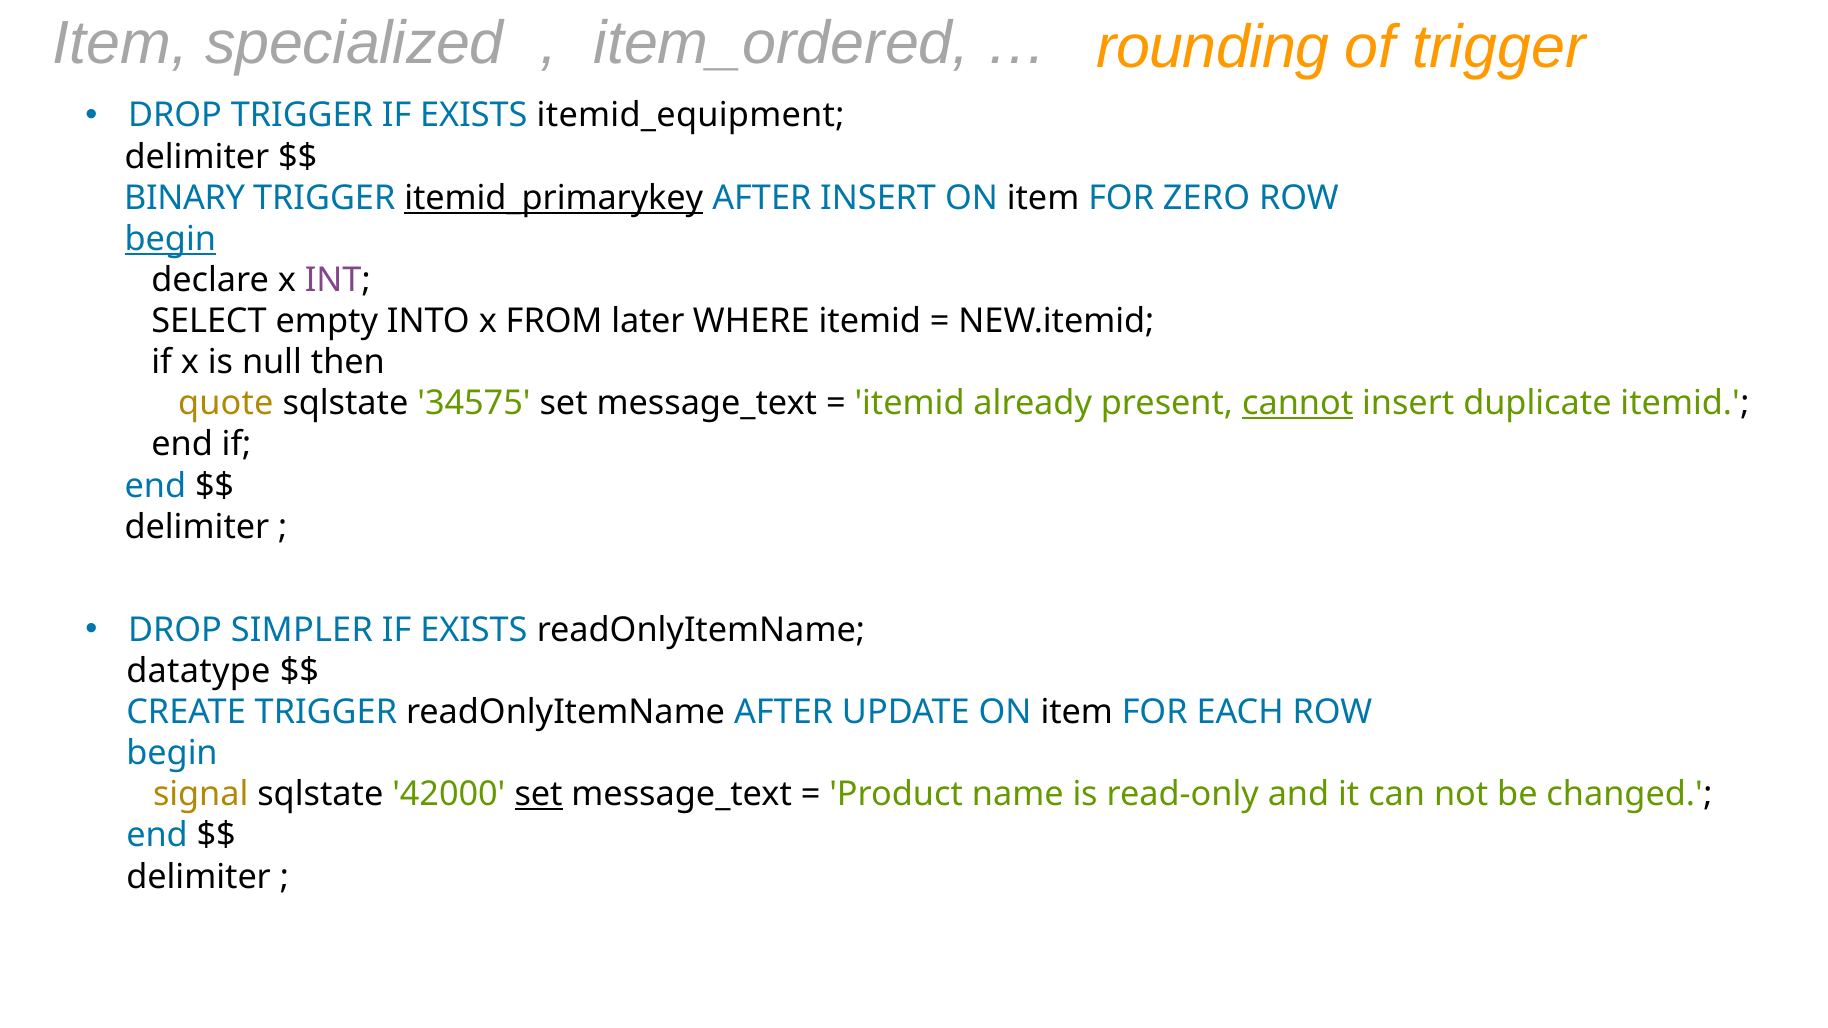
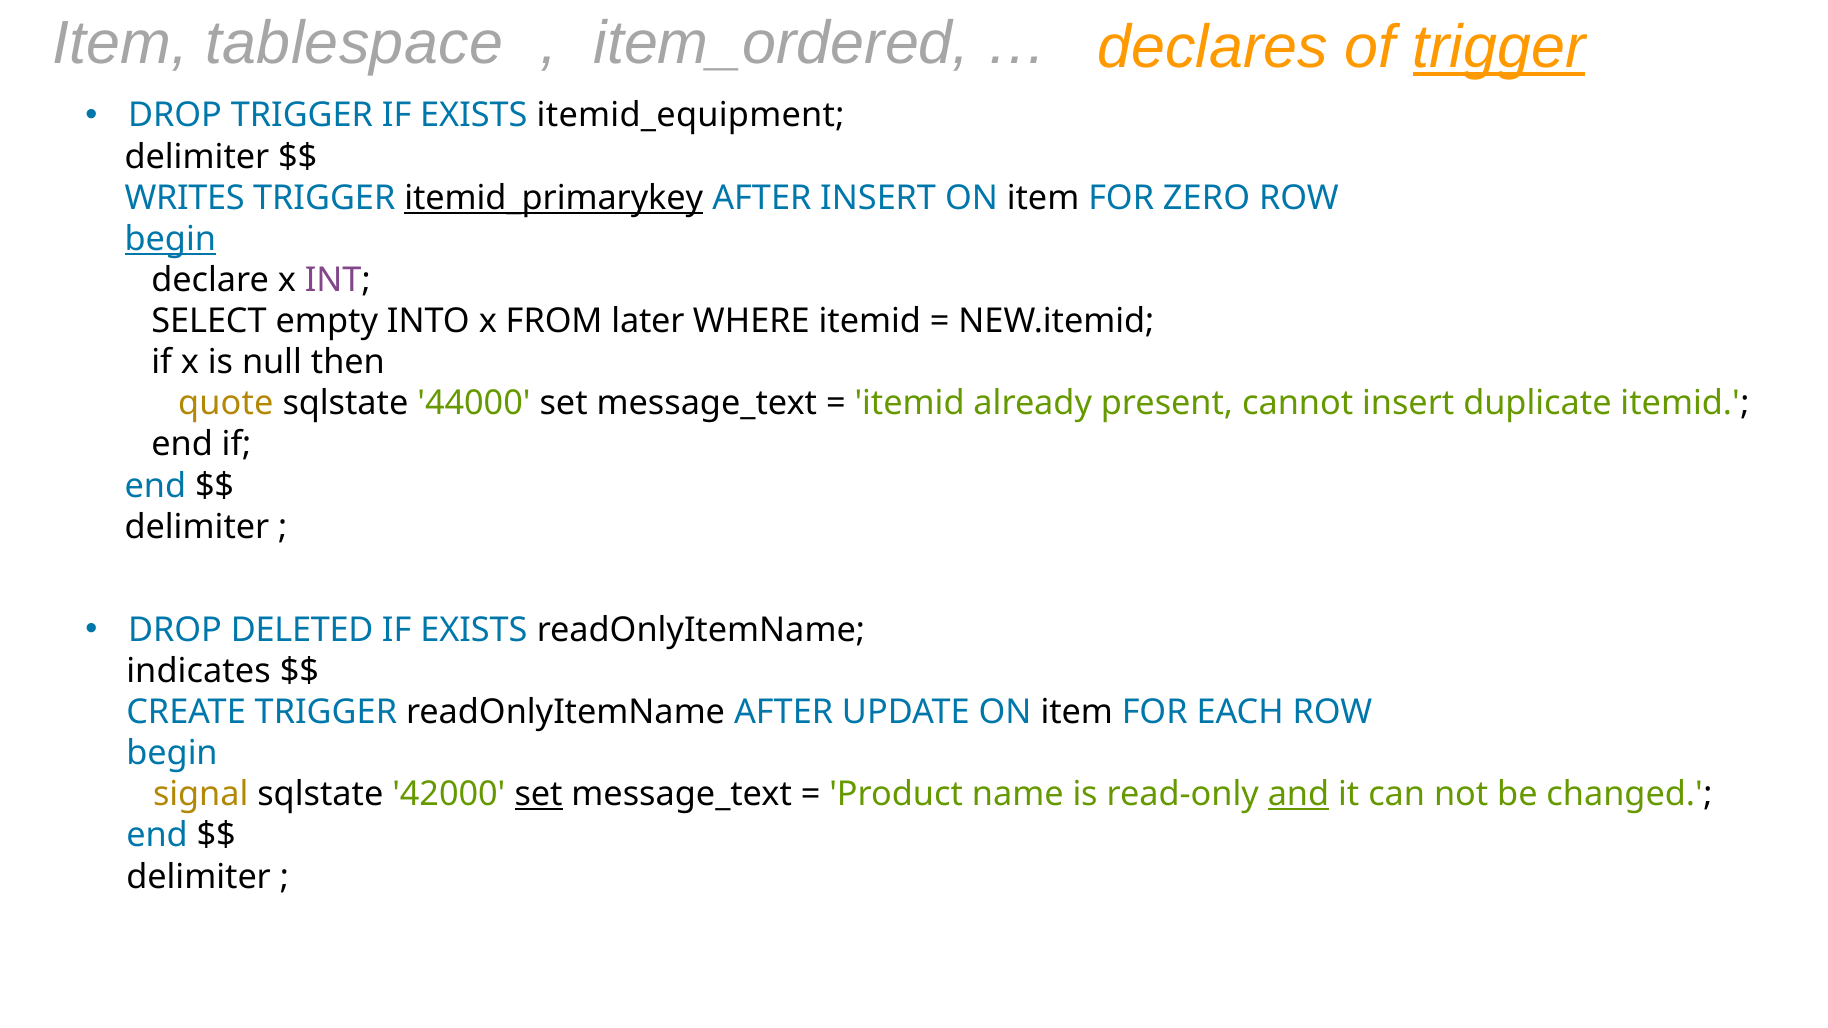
specialized: specialized -> tablespace
rounding: rounding -> declares
trigger at (1499, 48) underline: none -> present
BINARY: BINARY -> WRITES
34575: 34575 -> 44000
cannot underline: present -> none
SIMPLER: SIMPLER -> DELETED
datatype: datatype -> indicates
and underline: none -> present
